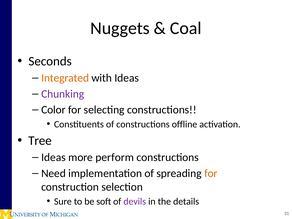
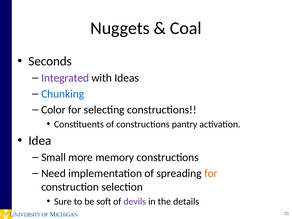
Integrated colour: orange -> purple
Chunking colour: purple -> blue
offline: offline -> pantry
Tree: Tree -> Idea
Ideas at (54, 157): Ideas -> Small
perform: perform -> memory
